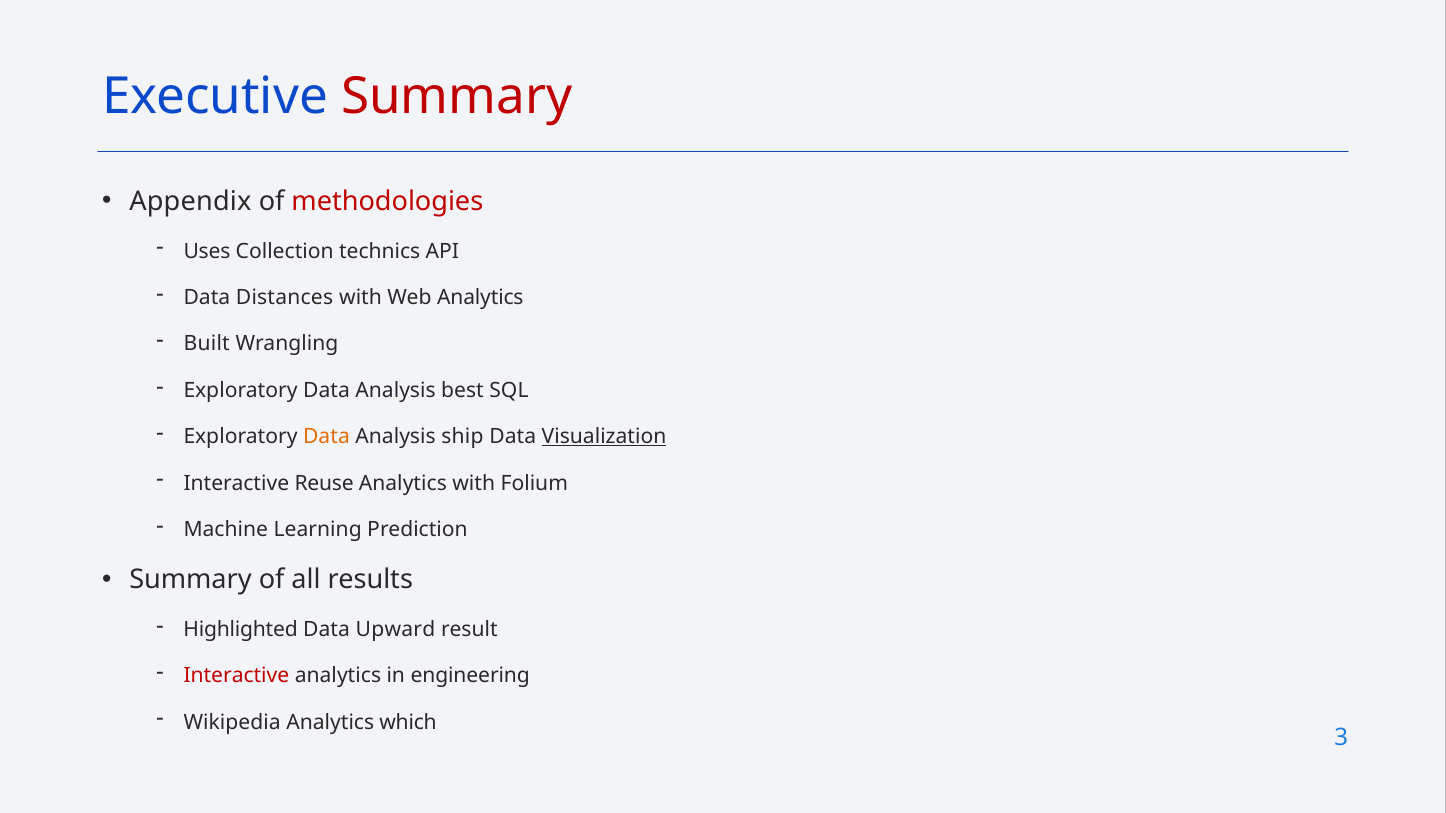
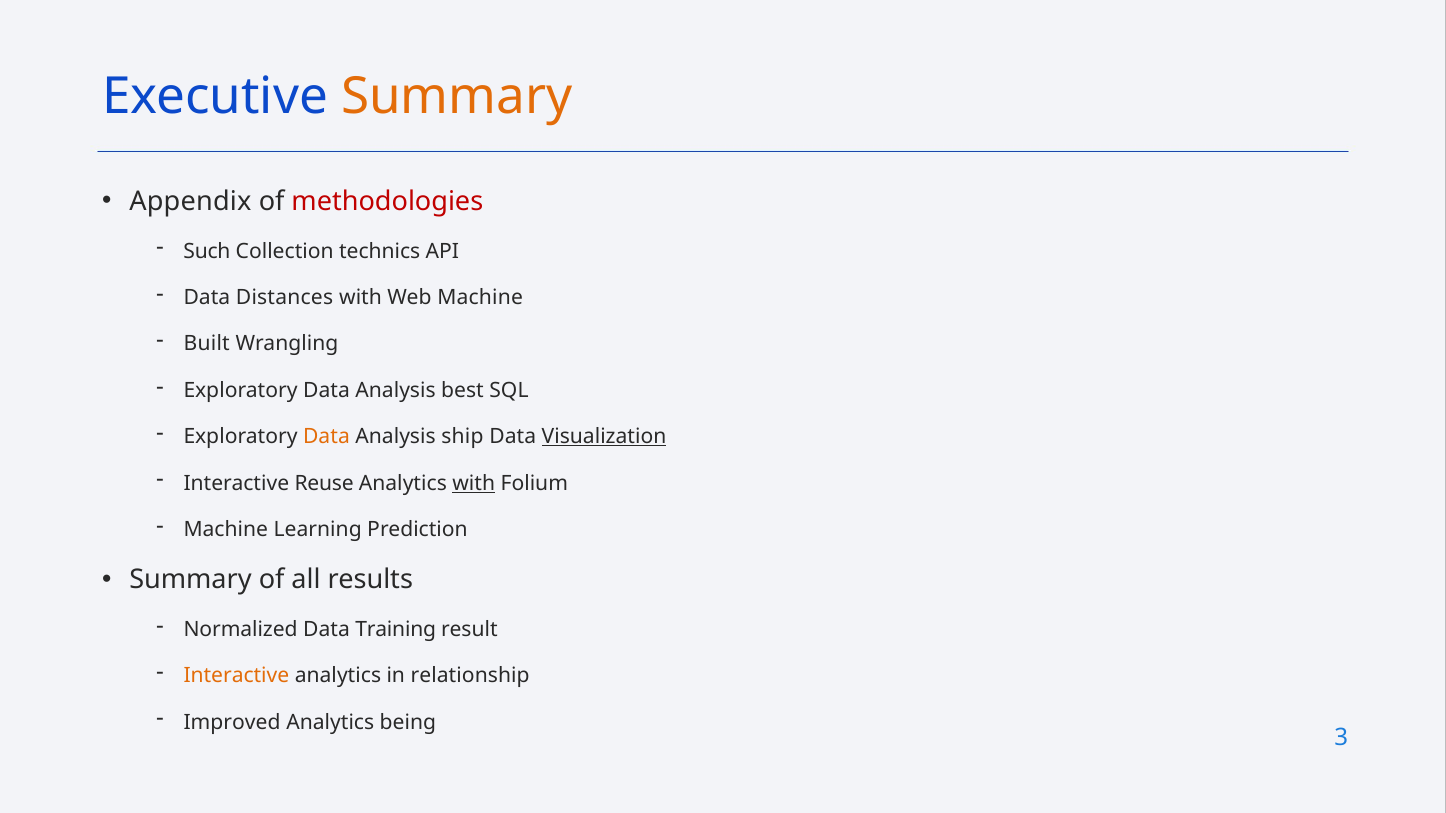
Summary at (457, 97) colour: red -> orange
Uses: Uses -> Such
Web Analytics: Analytics -> Machine
with at (474, 483) underline: none -> present
Highlighted: Highlighted -> Normalized
Upward: Upward -> Training
Interactive at (236, 676) colour: red -> orange
engineering: engineering -> relationship
Wikipedia: Wikipedia -> Improved
which: which -> being
